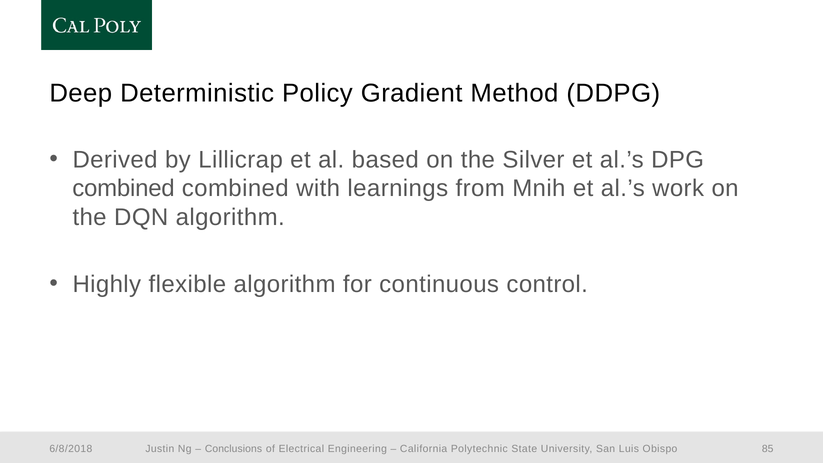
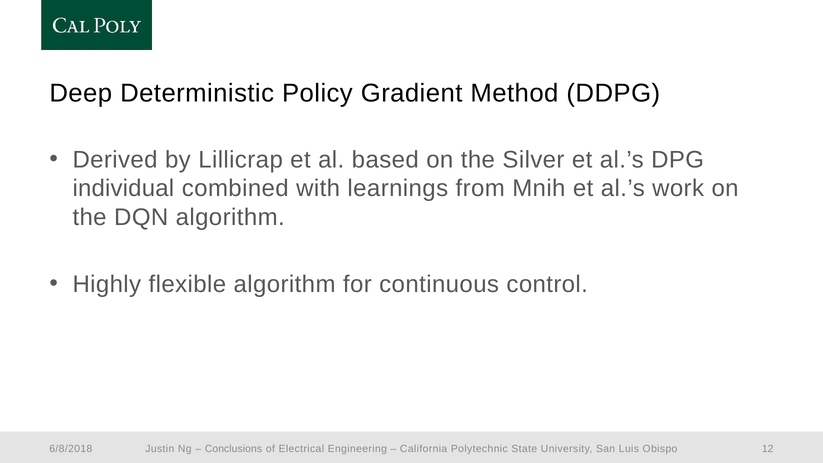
combined at (124, 188): combined -> individual
85: 85 -> 12
